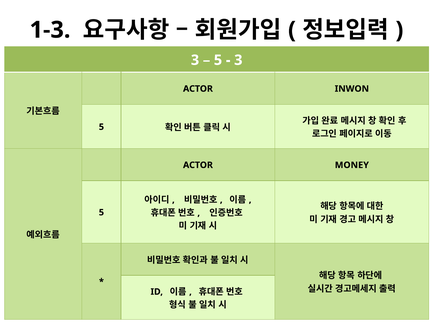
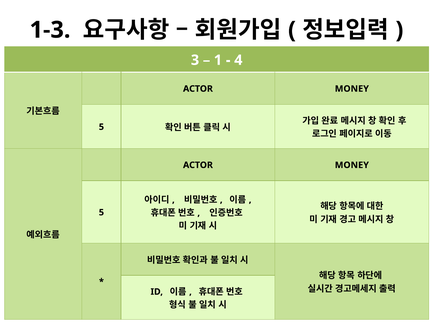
5 at (218, 60): 5 -> 1
3 at (238, 60): 3 -> 4
INWON at (352, 89): INWON -> MONEY
